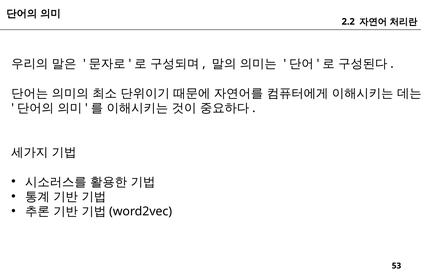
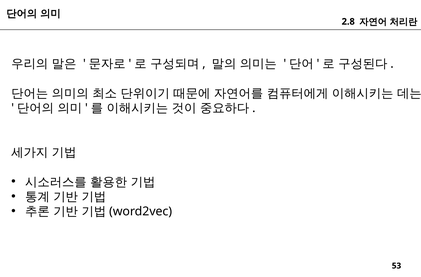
2.2: 2.2 -> 2.8
